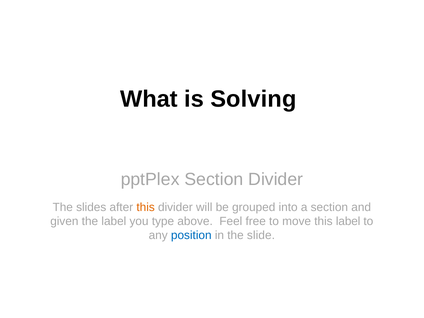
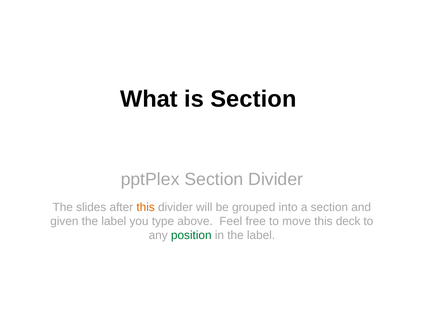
is Solving: Solving -> Section
this label: label -> deck
position colour: blue -> green
in the slide: slide -> label
